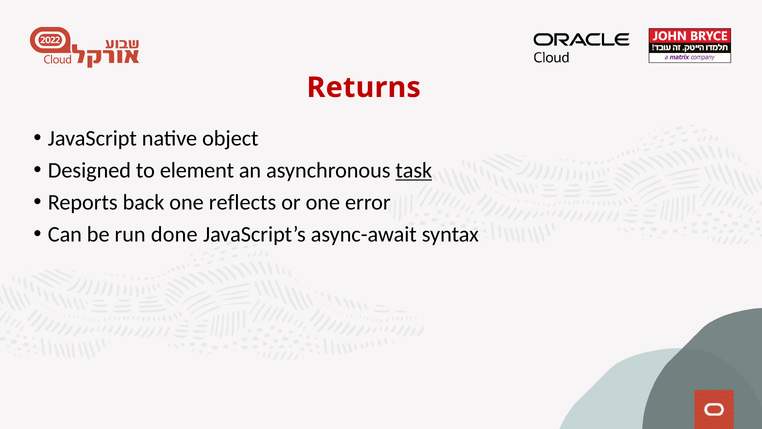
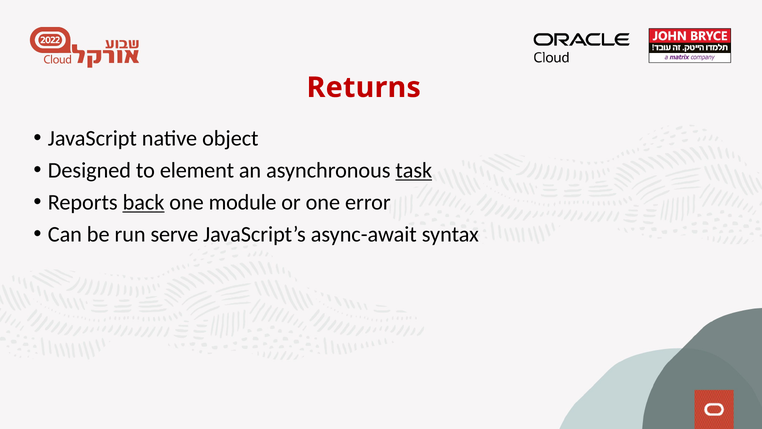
back underline: none -> present
reflects: reflects -> module
done: done -> serve
